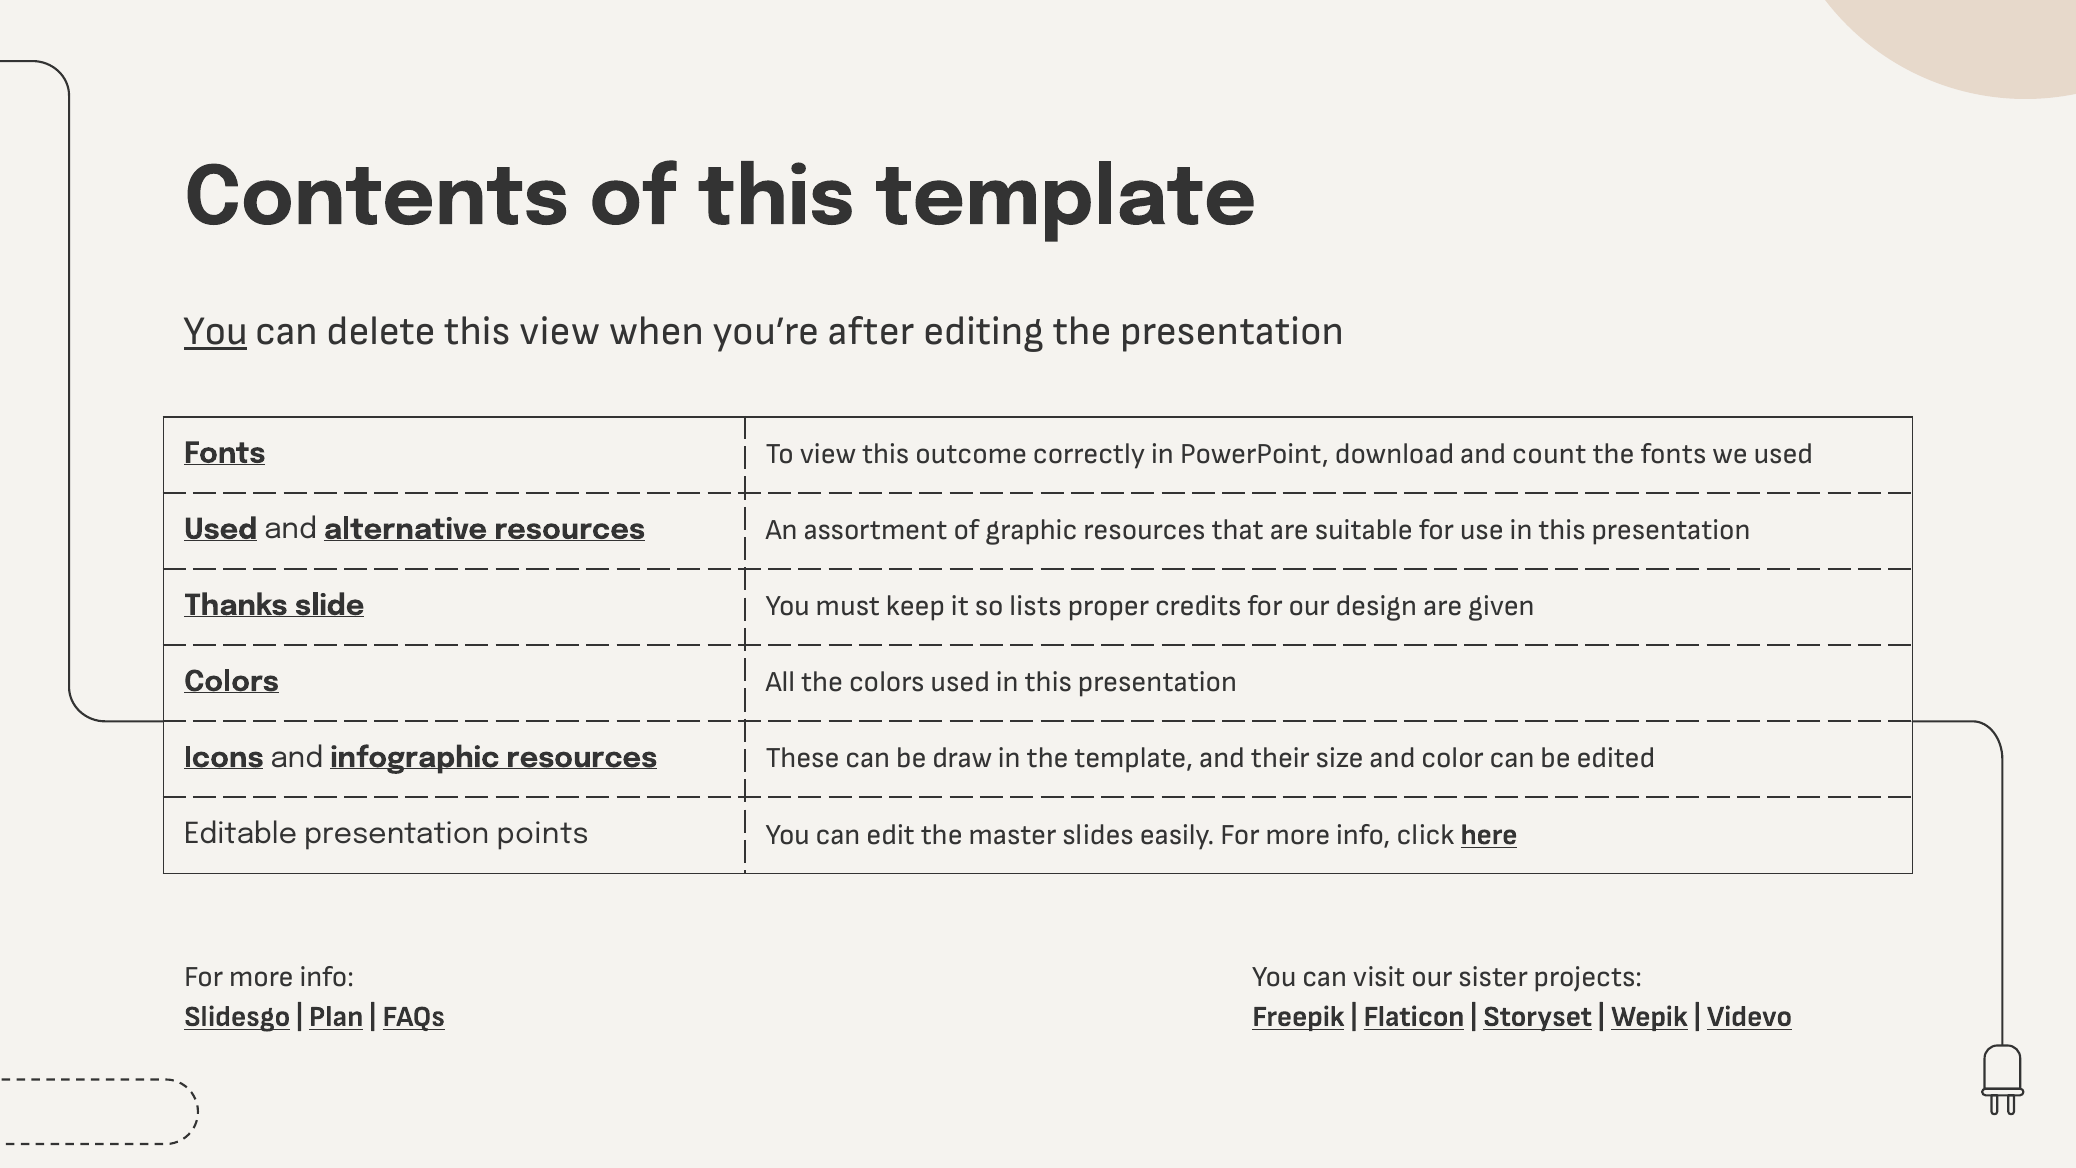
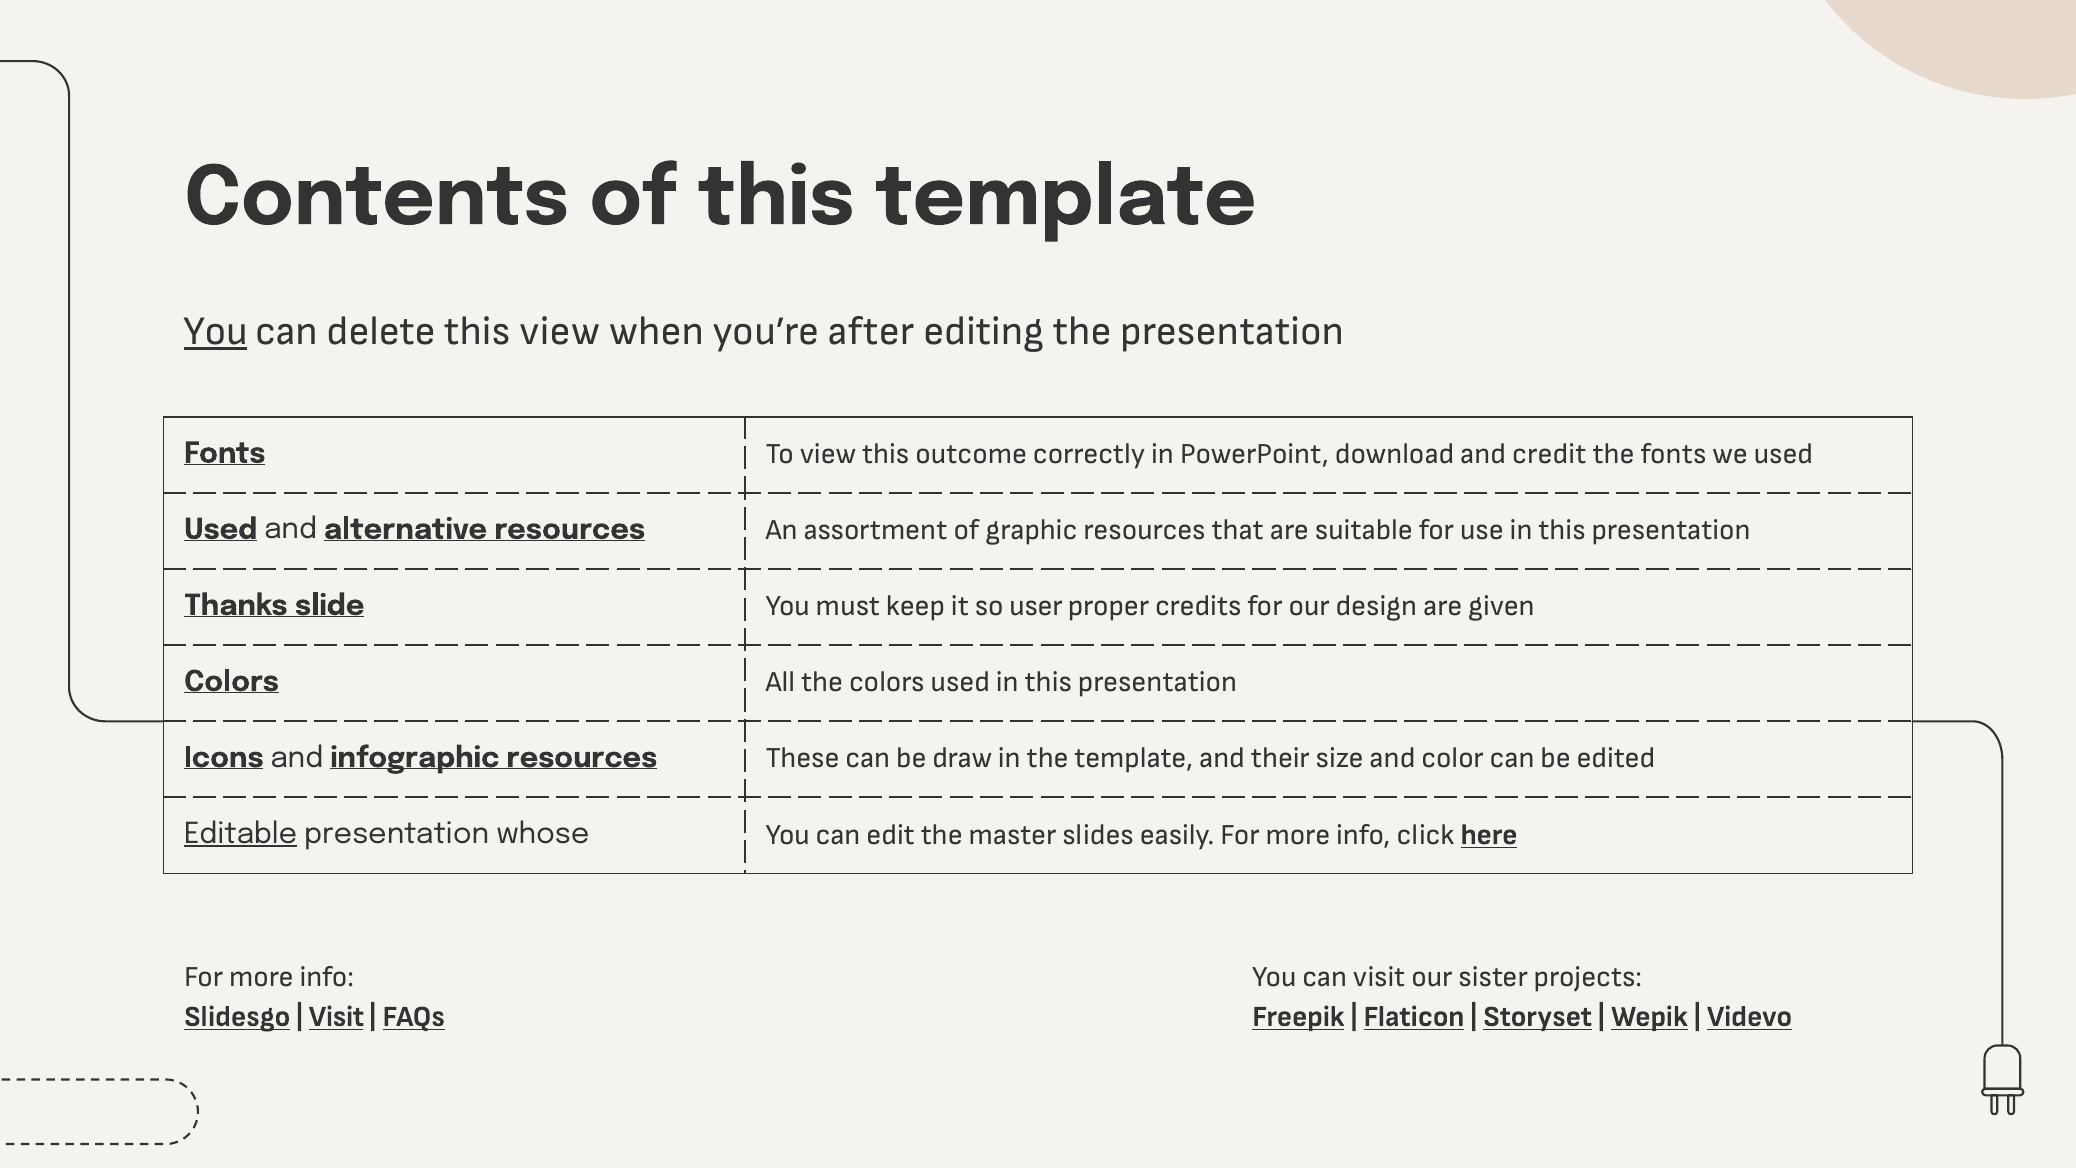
count: count -> credit
lists: lists -> user
Editable underline: none -> present
points: points -> whose
Plan at (336, 1016): Plan -> Visit
